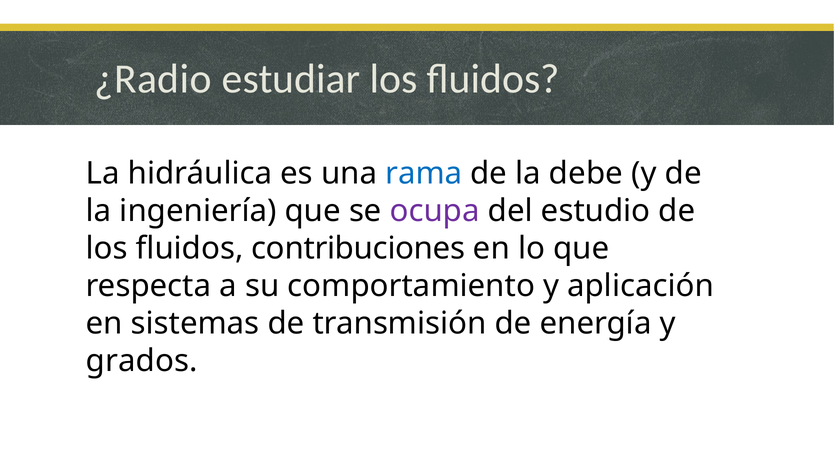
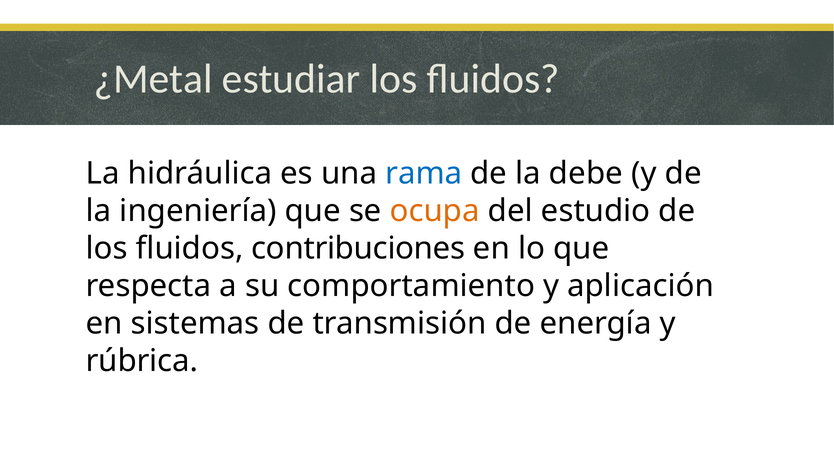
¿Radio: ¿Radio -> ¿Metal
ocupa colour: purple -> orange
grados: grados -> rúbrica
